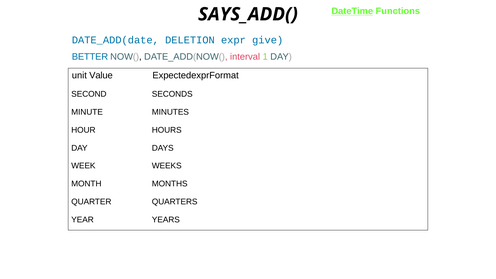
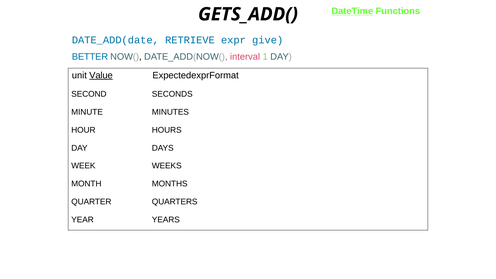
SAYS_ADD(: SAYS_ADD( -> GETS_ADD(
DELETION: DELETION -> RETRIEVE
Value underline: none -> present
